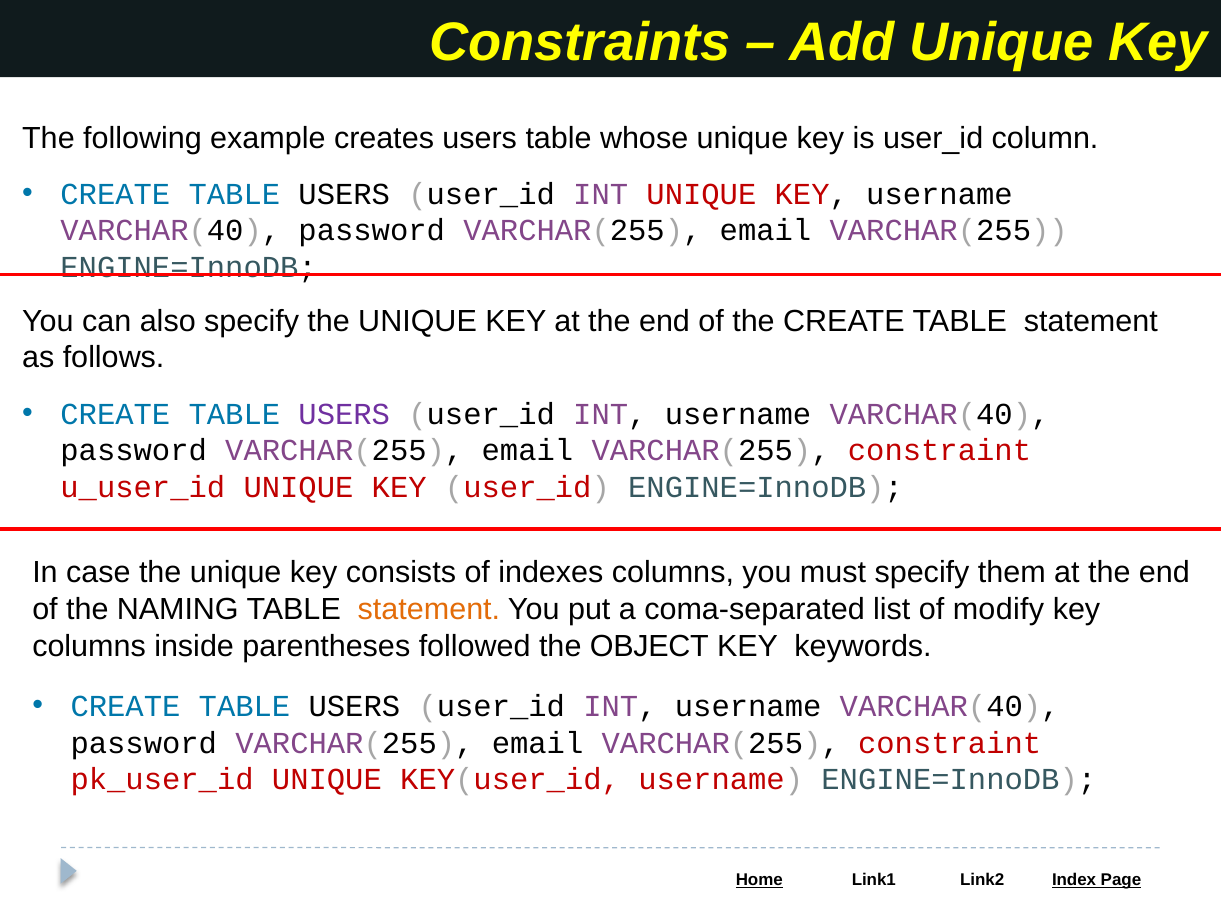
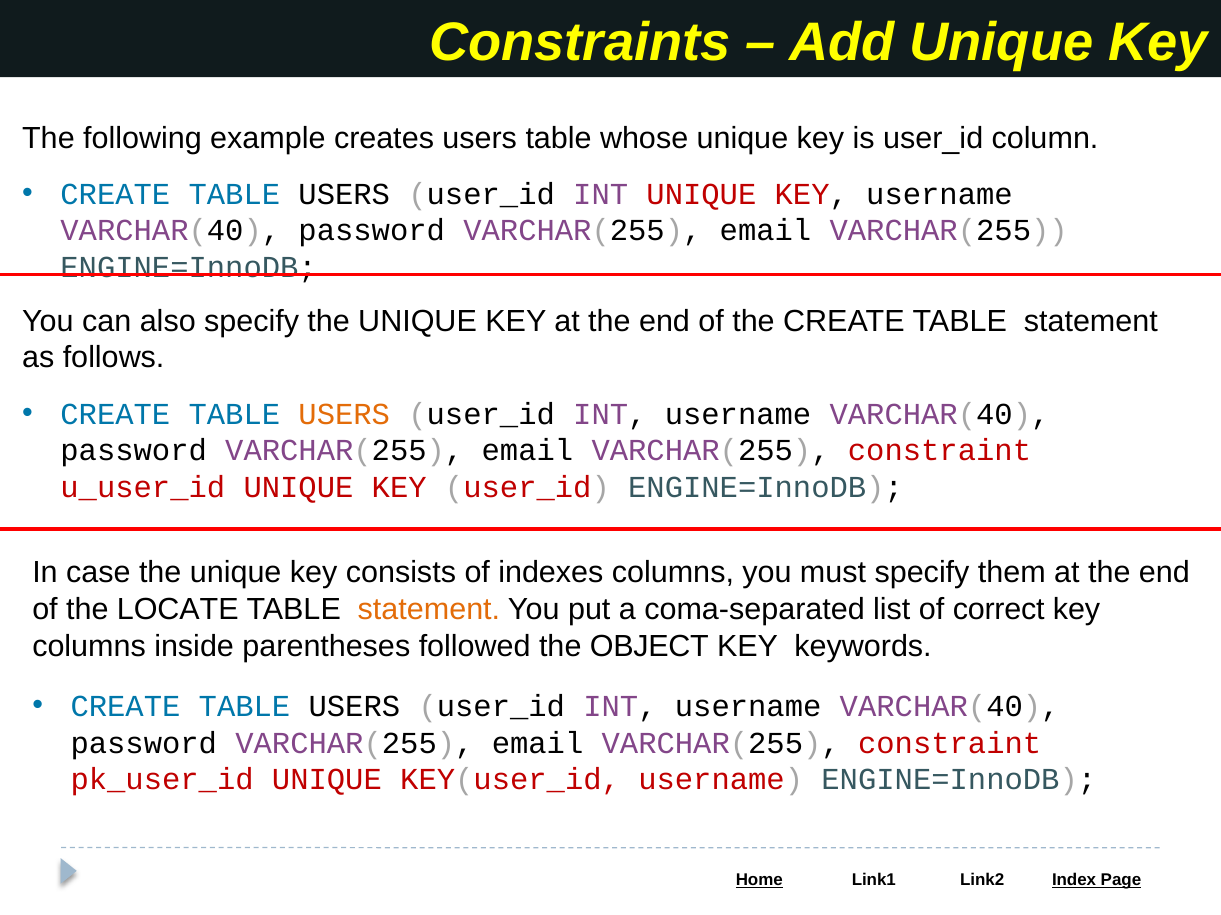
USERS at (344, 414) colour: purple -> orange
NAMING: NAMING -> LOCATE
modify: modify -> correct
